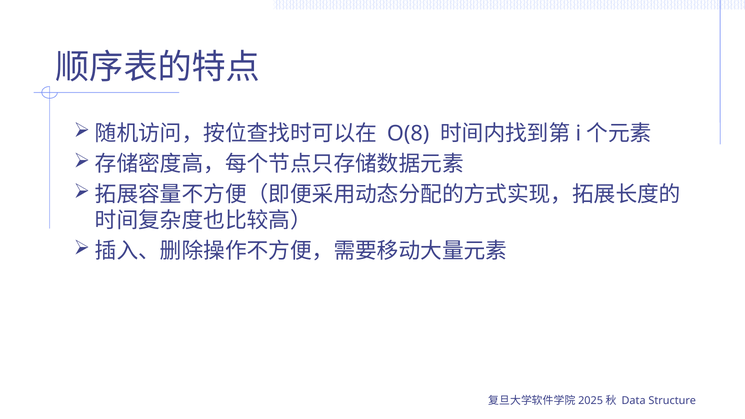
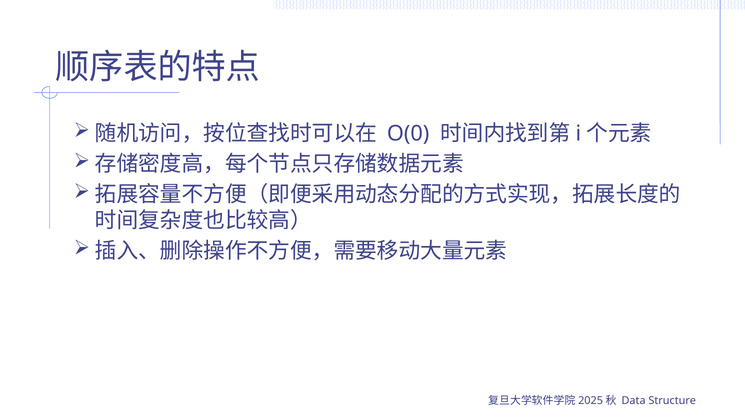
O(8: O(8 -> O(0
